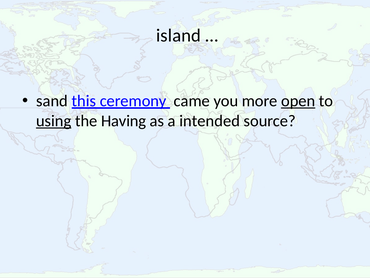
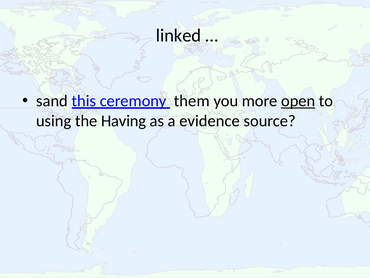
island: island -> linked
came: came -> them
using underline: present -> none
intended: intended -> evidence
